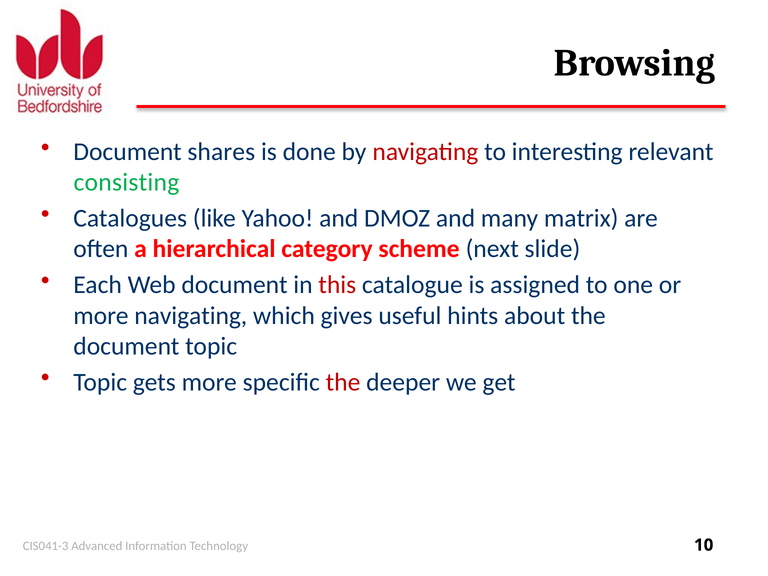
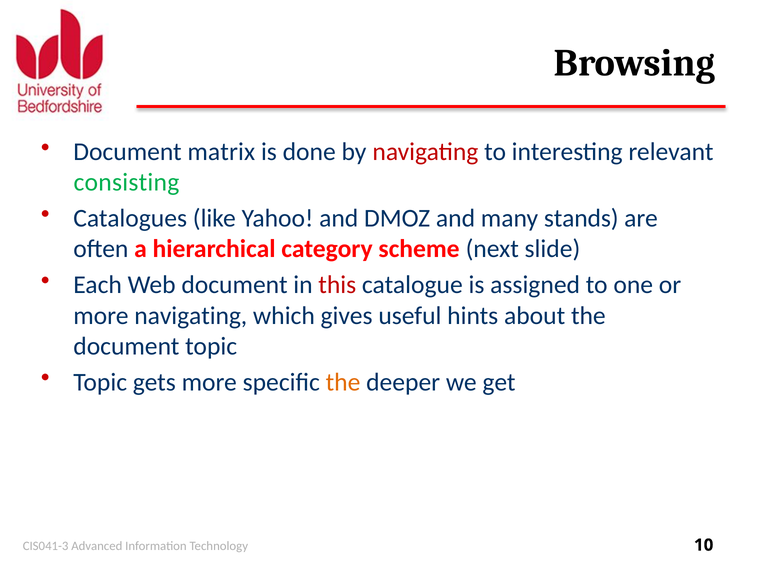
shares: shares -> matrix
matrix: matrix -> stands
the at (343, 382) colour: red -> orange
